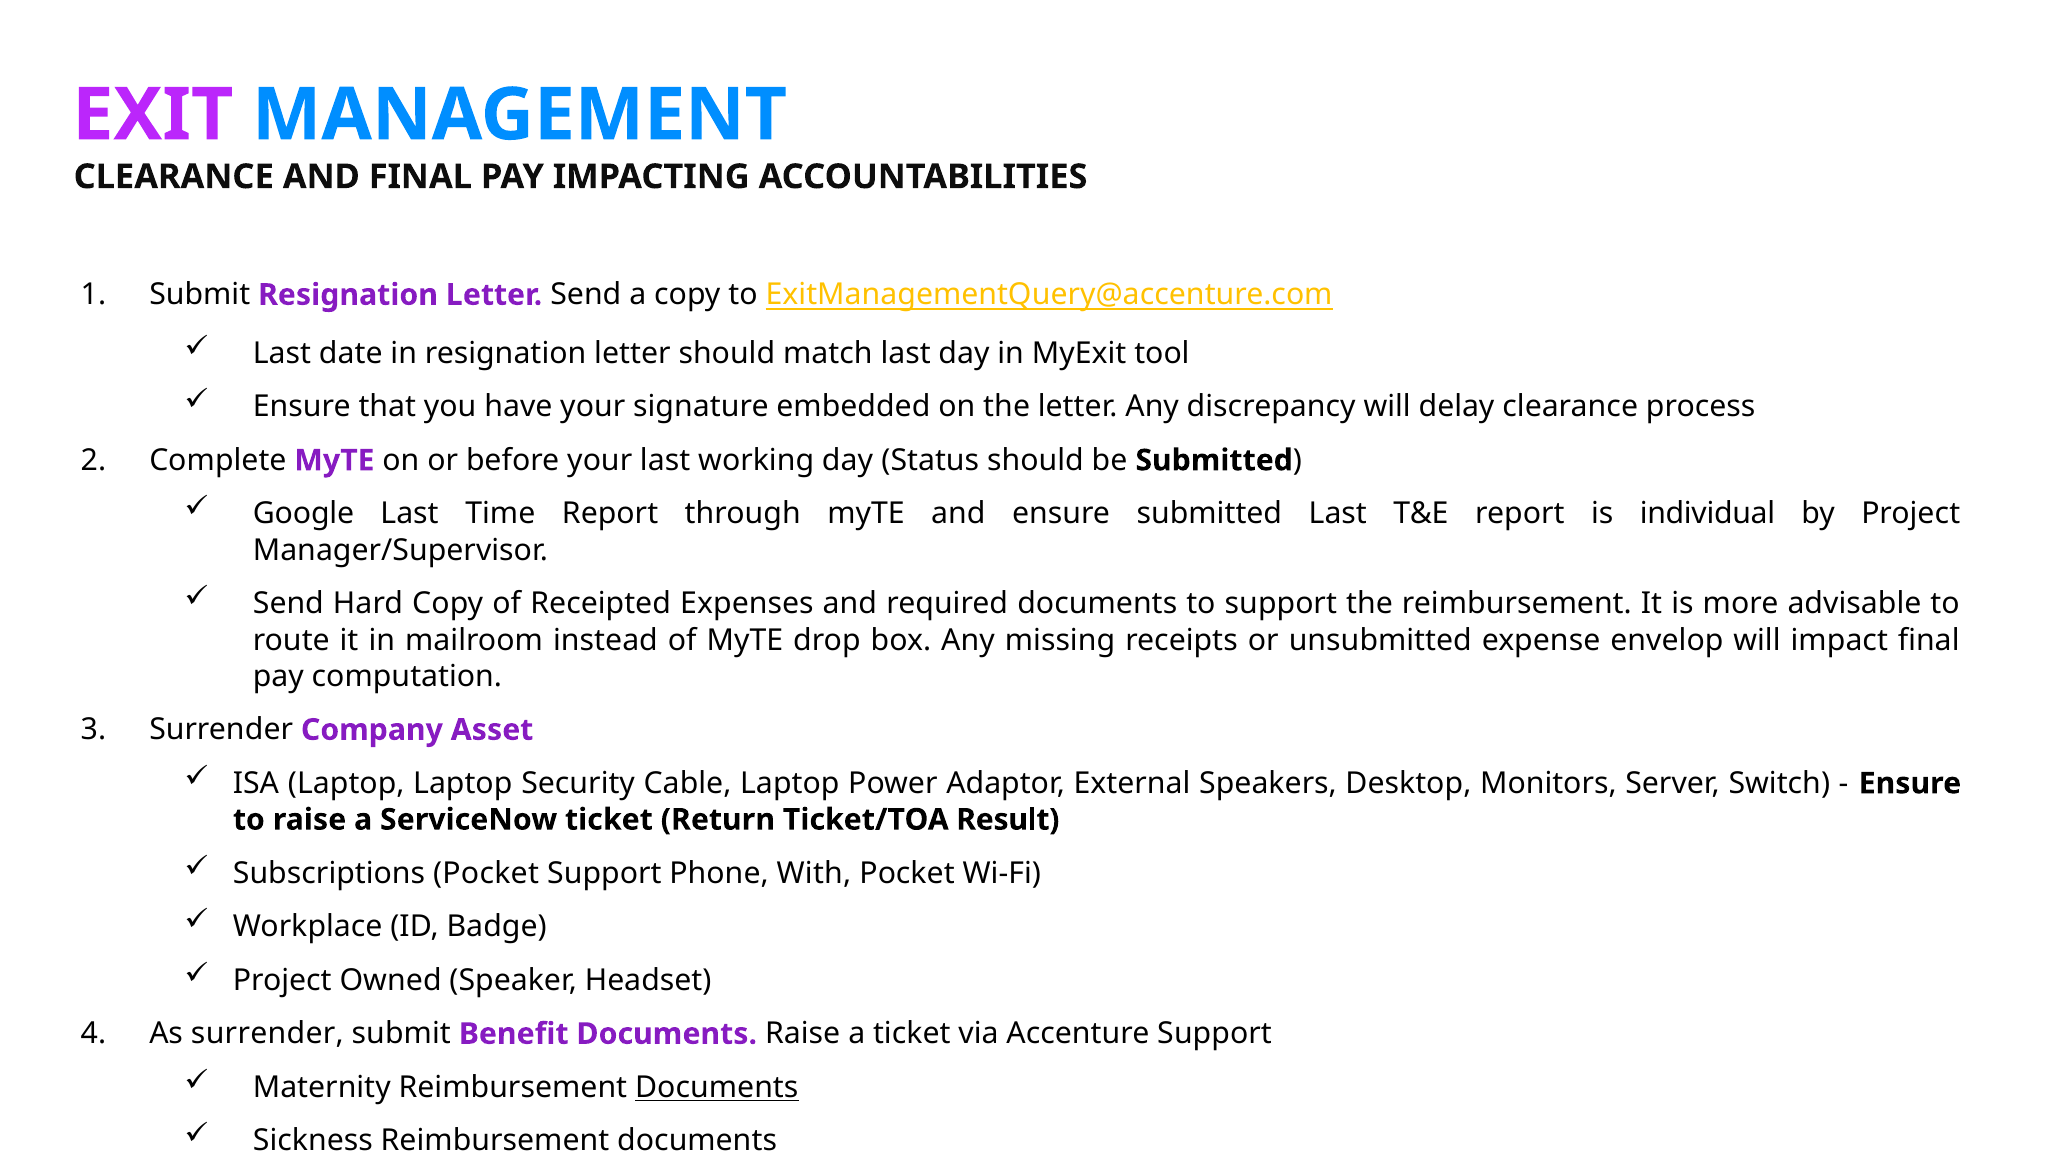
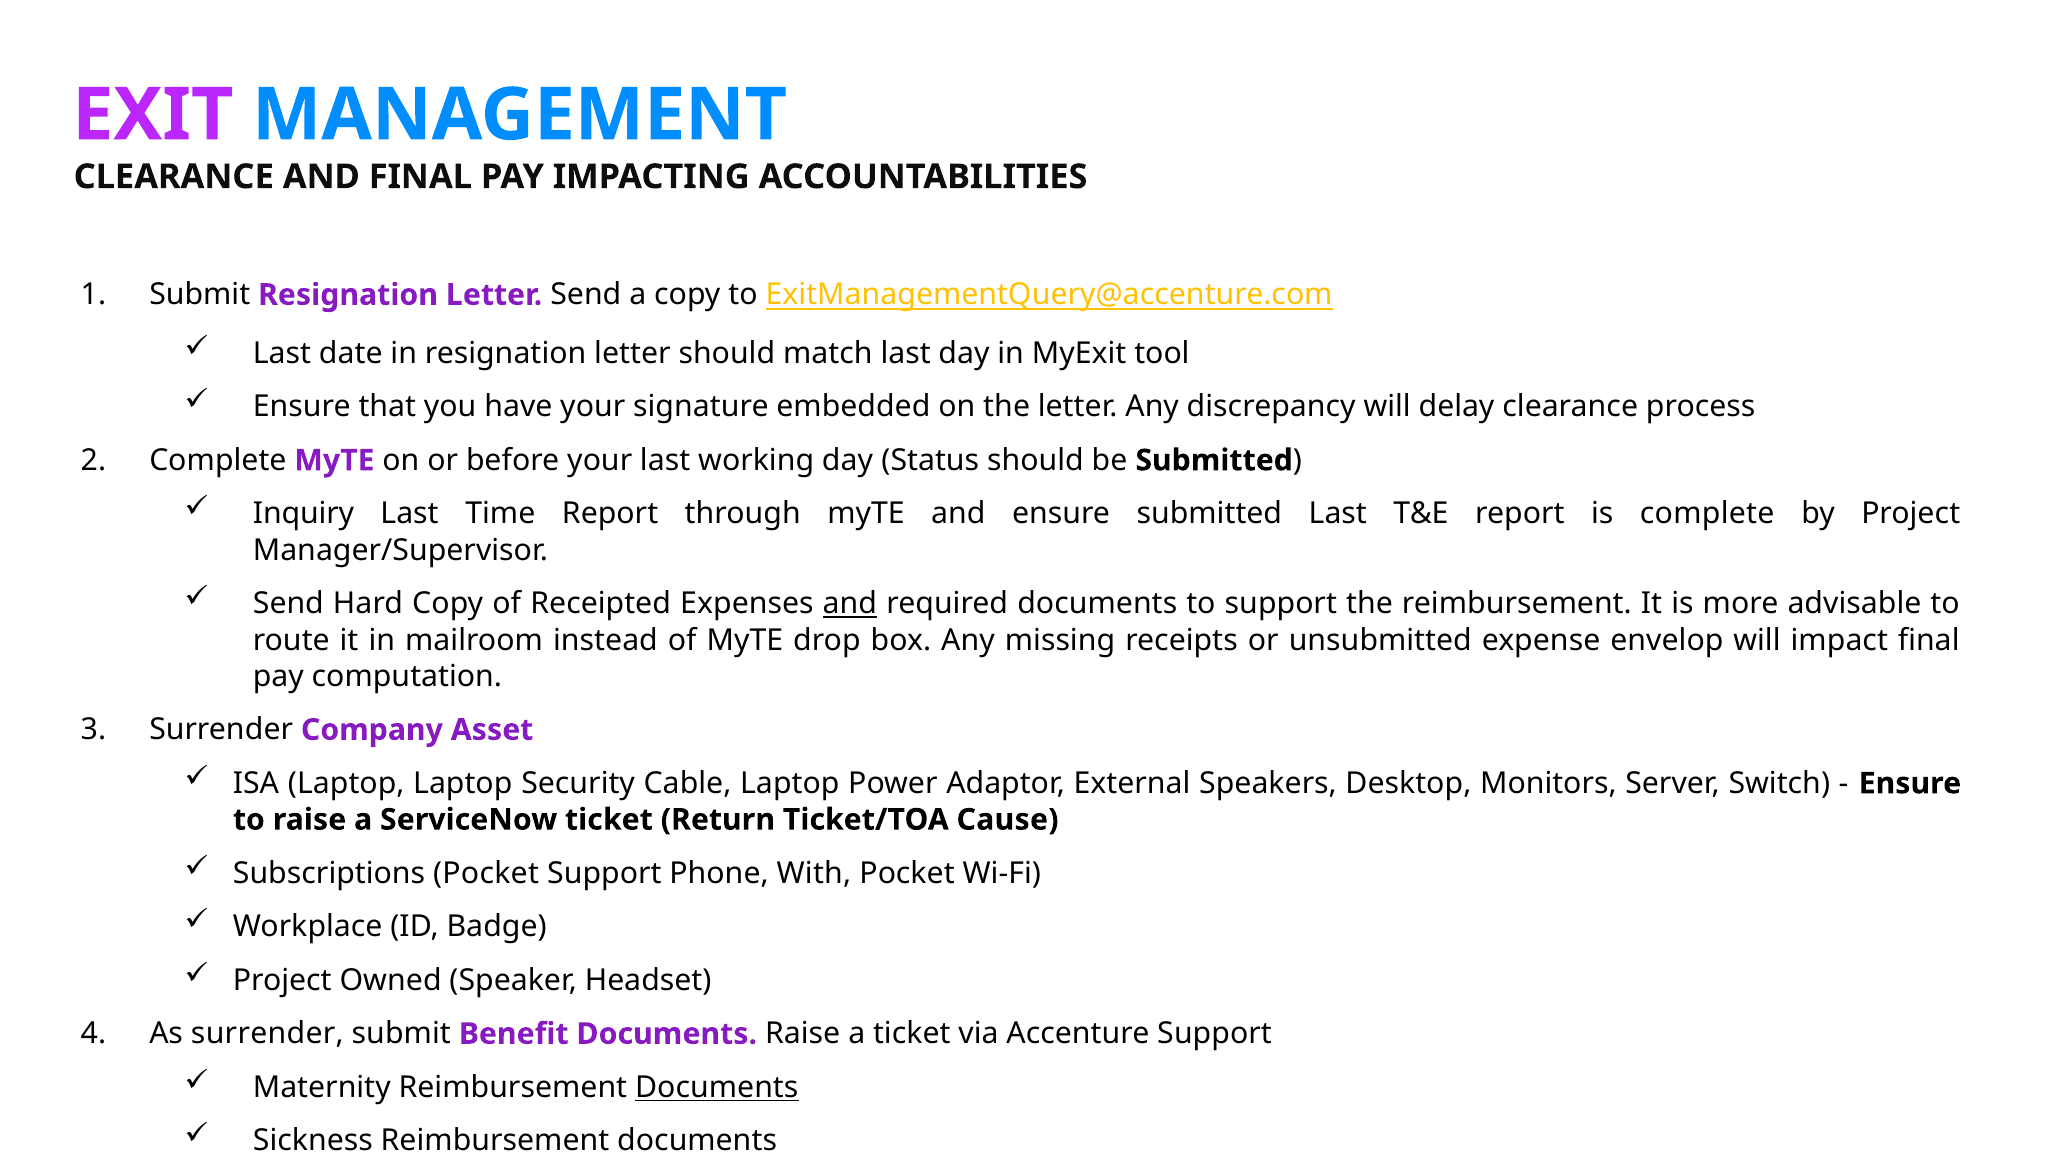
Google: Google -> Inquiry
is individual: individual -> complete
and at (850, 604) underline: none -> present
Result: Result -> Cause
